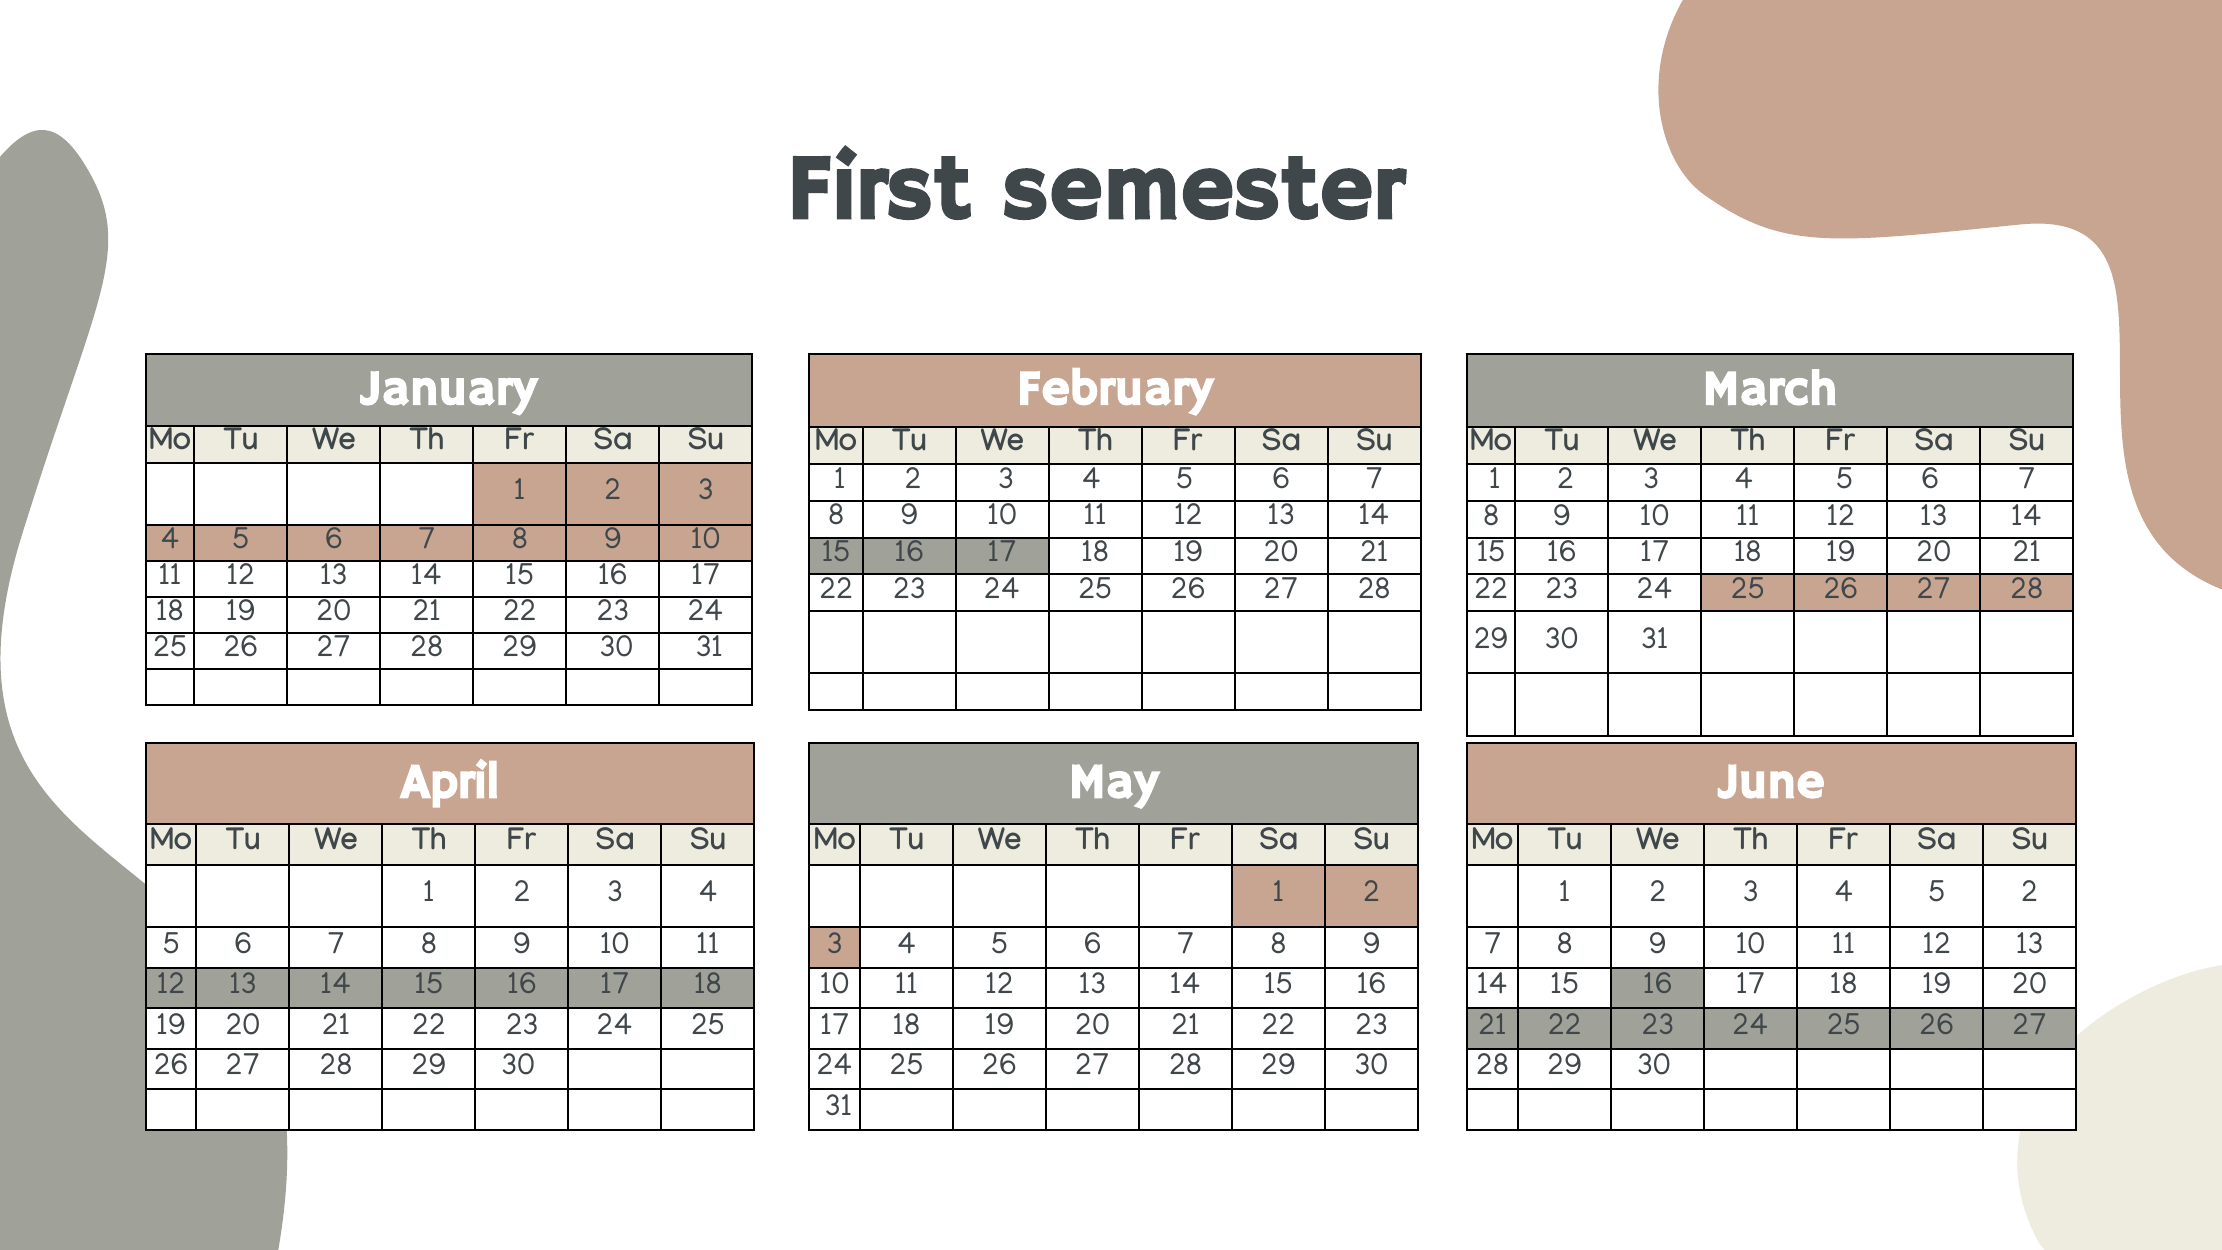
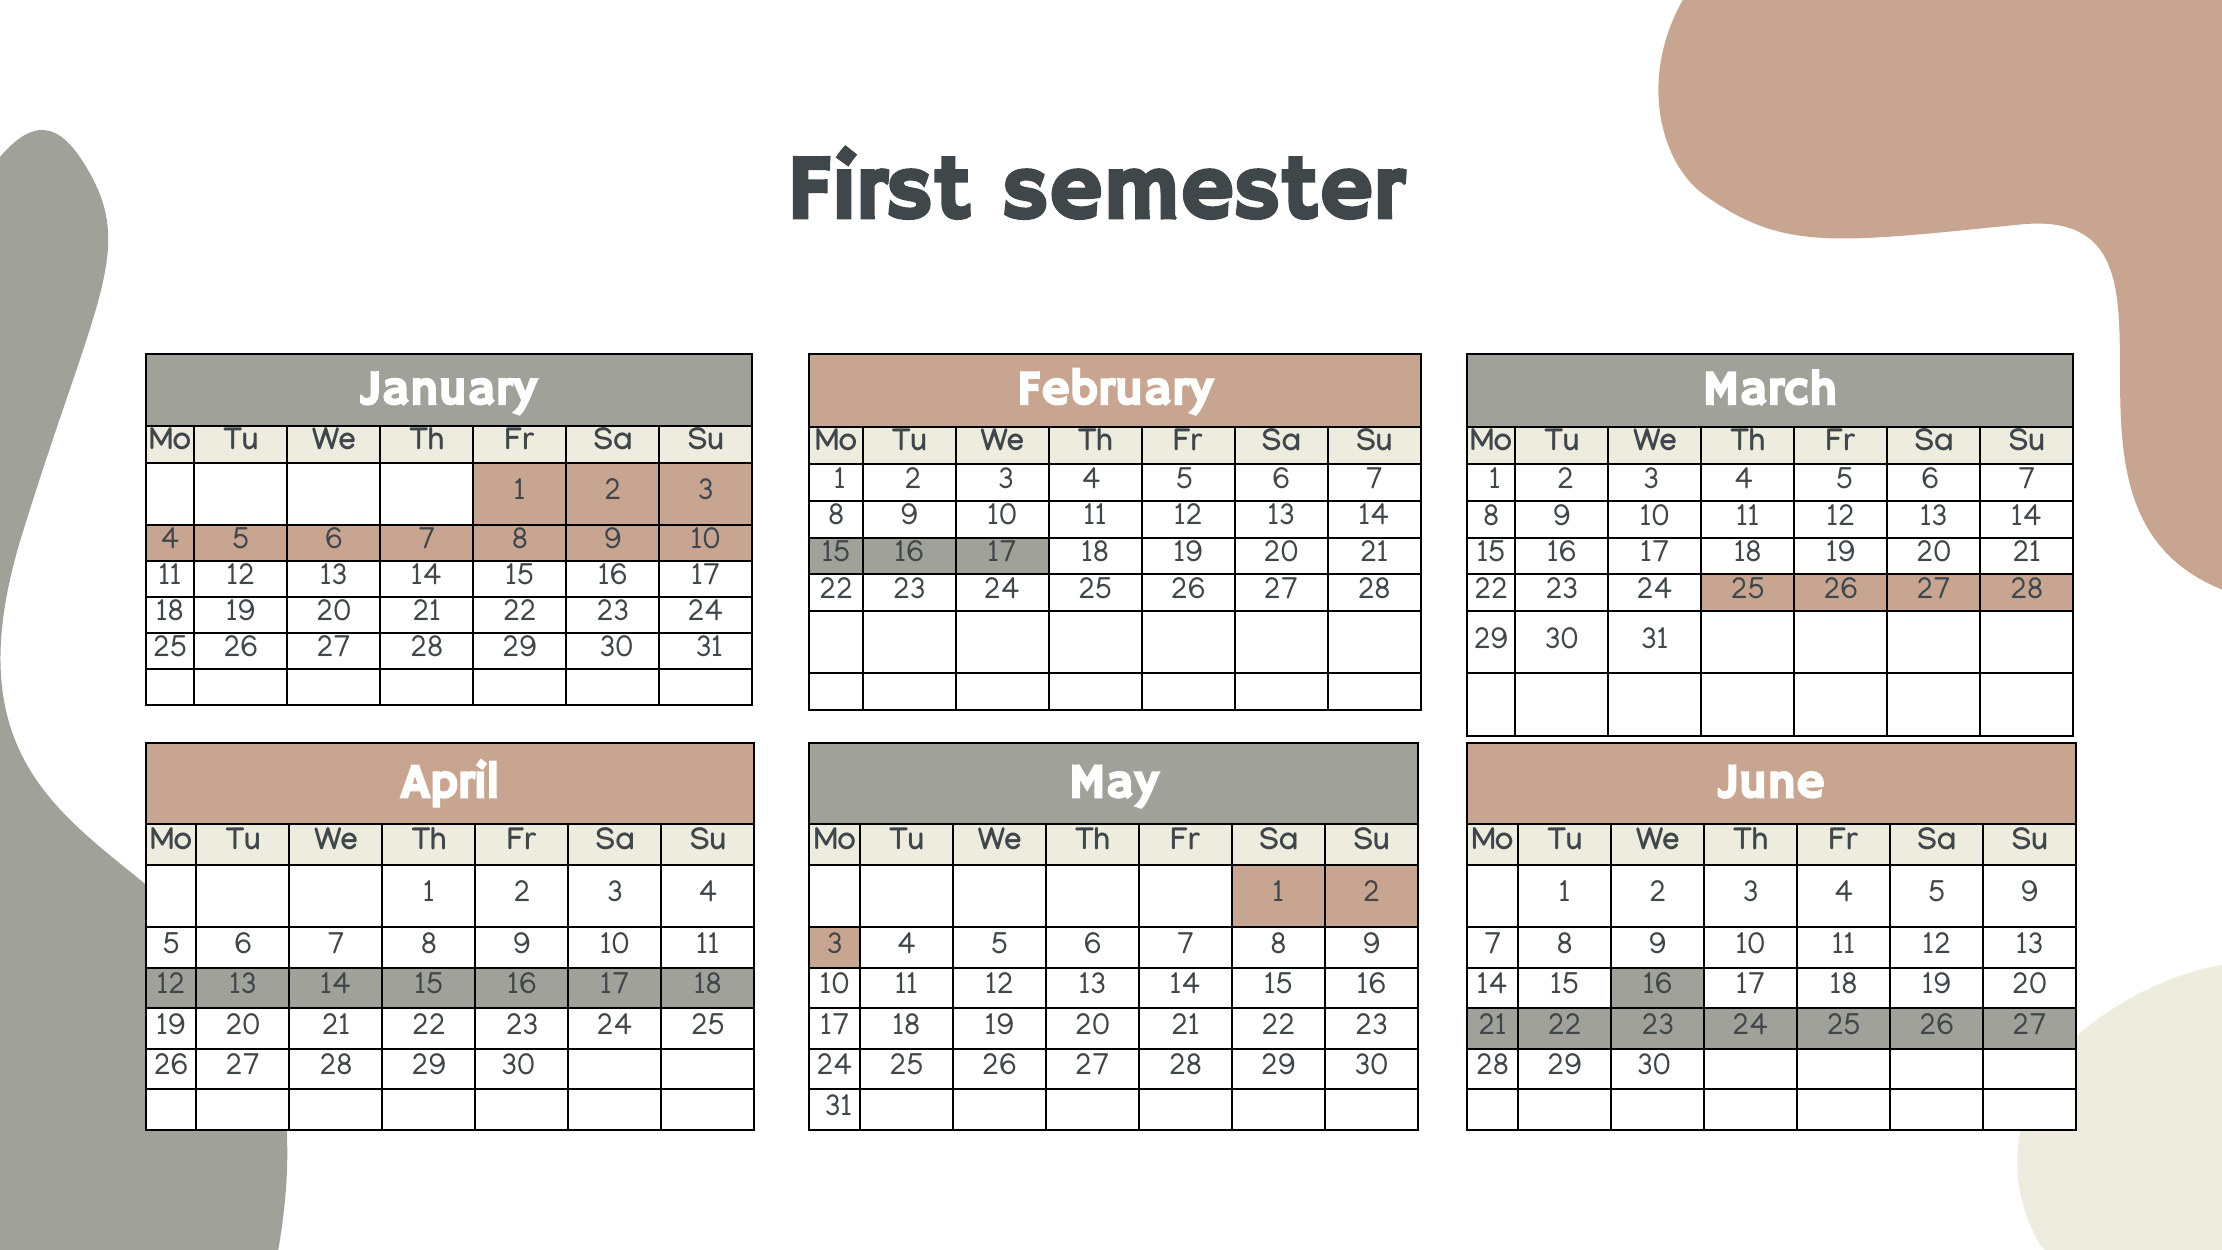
5 2: 2 -> 9
